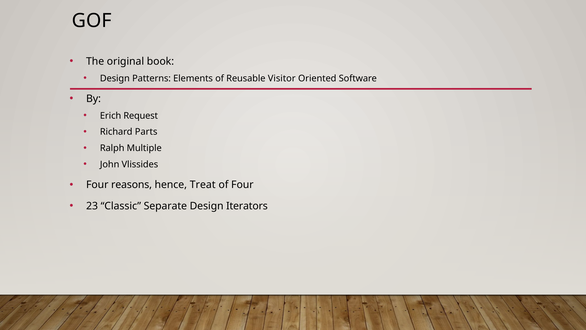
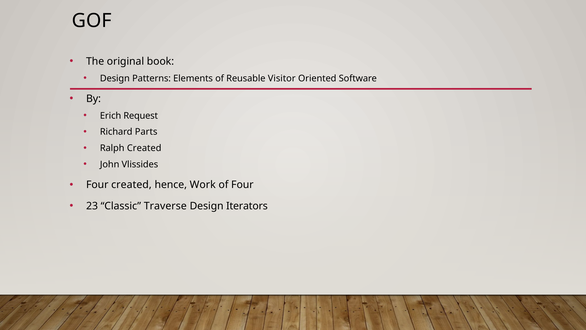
Ralph Multiple: Multiple -> Created
Four reasons: reasons -> created
Treat: Treat -> Work
Separate: Separate -> Traverse
